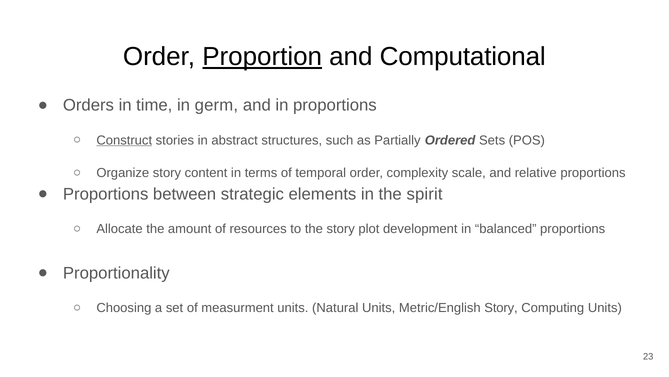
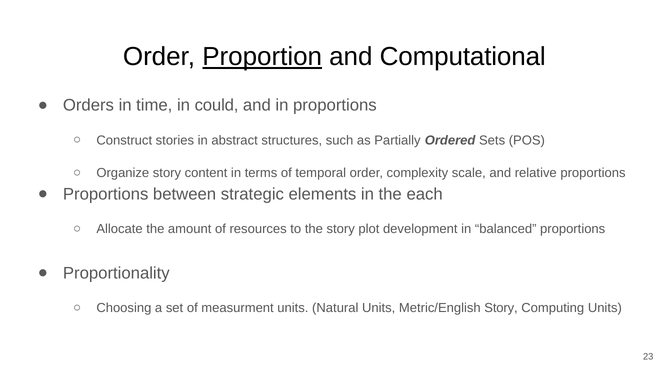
germ: germ -> could
Construct underline: present -> none
spirit: spirit -> each
